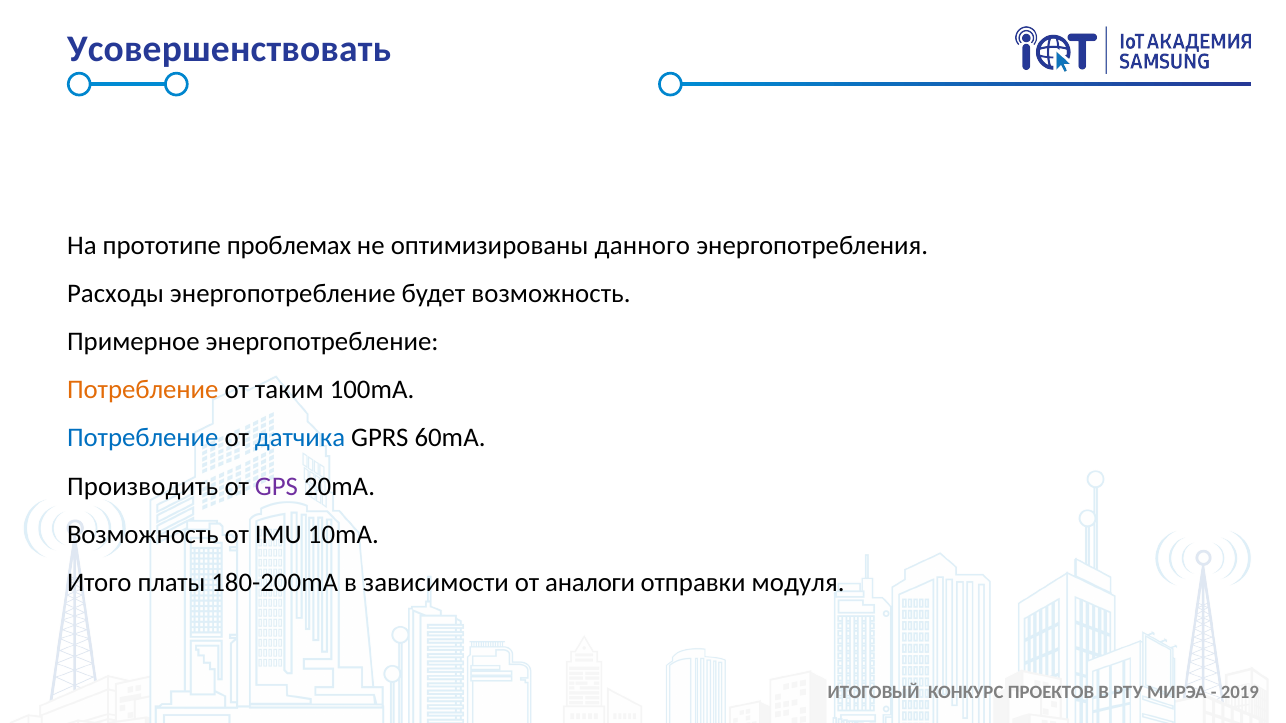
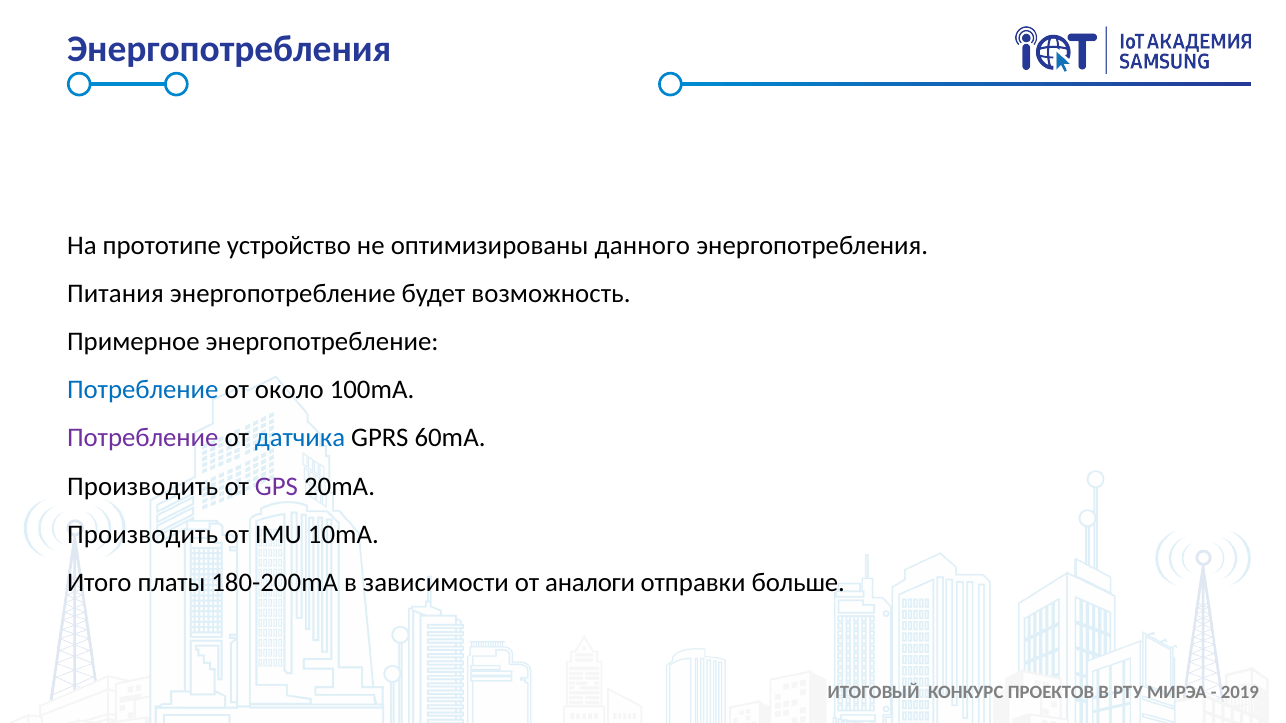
Усовершенствовать at (229, 50): Усовершенствовать -> Энергопотребления
проблемах: проблемах -> устройство
Расходы: Расходы -> Питания
Потребление at (143, 390) colour: orange -> blue
таким: таким -> около
Потребление at (143, 438) colour: blue -> purple
Возможность at (143, 535): Возможность -> Производить
модуля: модуля -> больше
